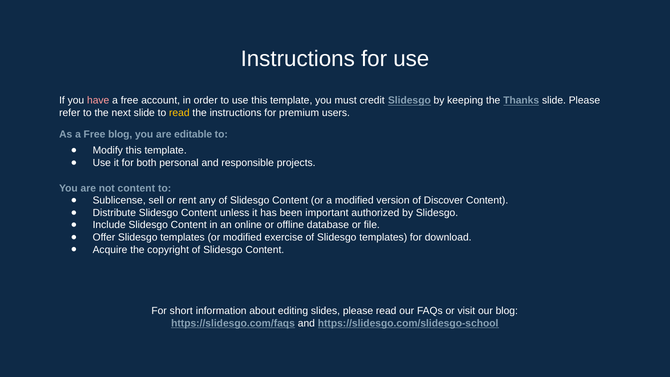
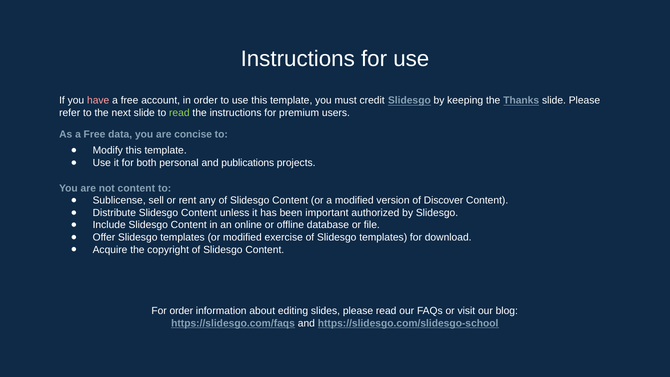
read at (179, 113) colour: yellow -> light green
Free blog: blog -> data
editable: editable -> concise
responsible: responsible -> publications
For short: short -> order
